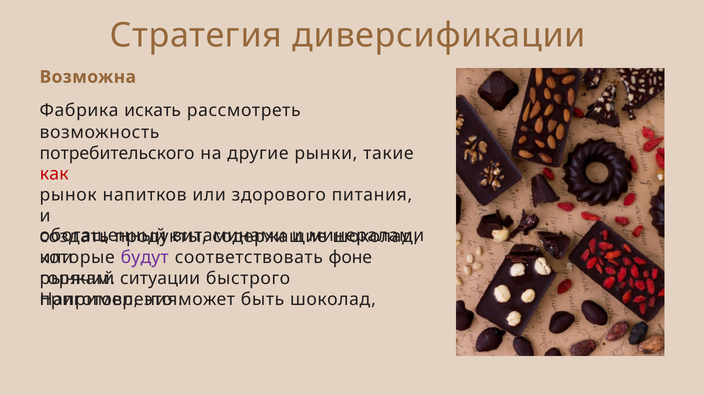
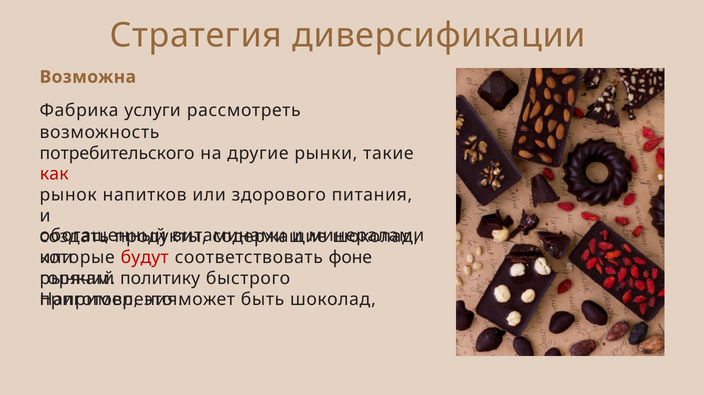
искать: искать -> услуги
будут colour: purple -> red
ситуации: ситуации -> политику
